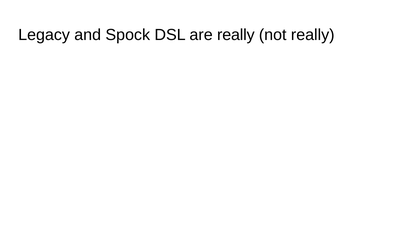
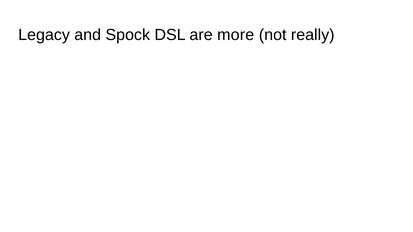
are really: really -> more
